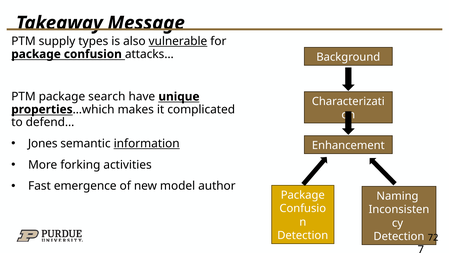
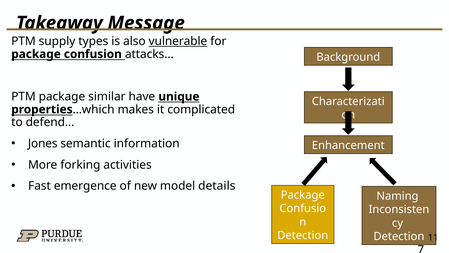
search: search -> similar
information underline: present -> none
author: author -> details
72: 72 -> 11
